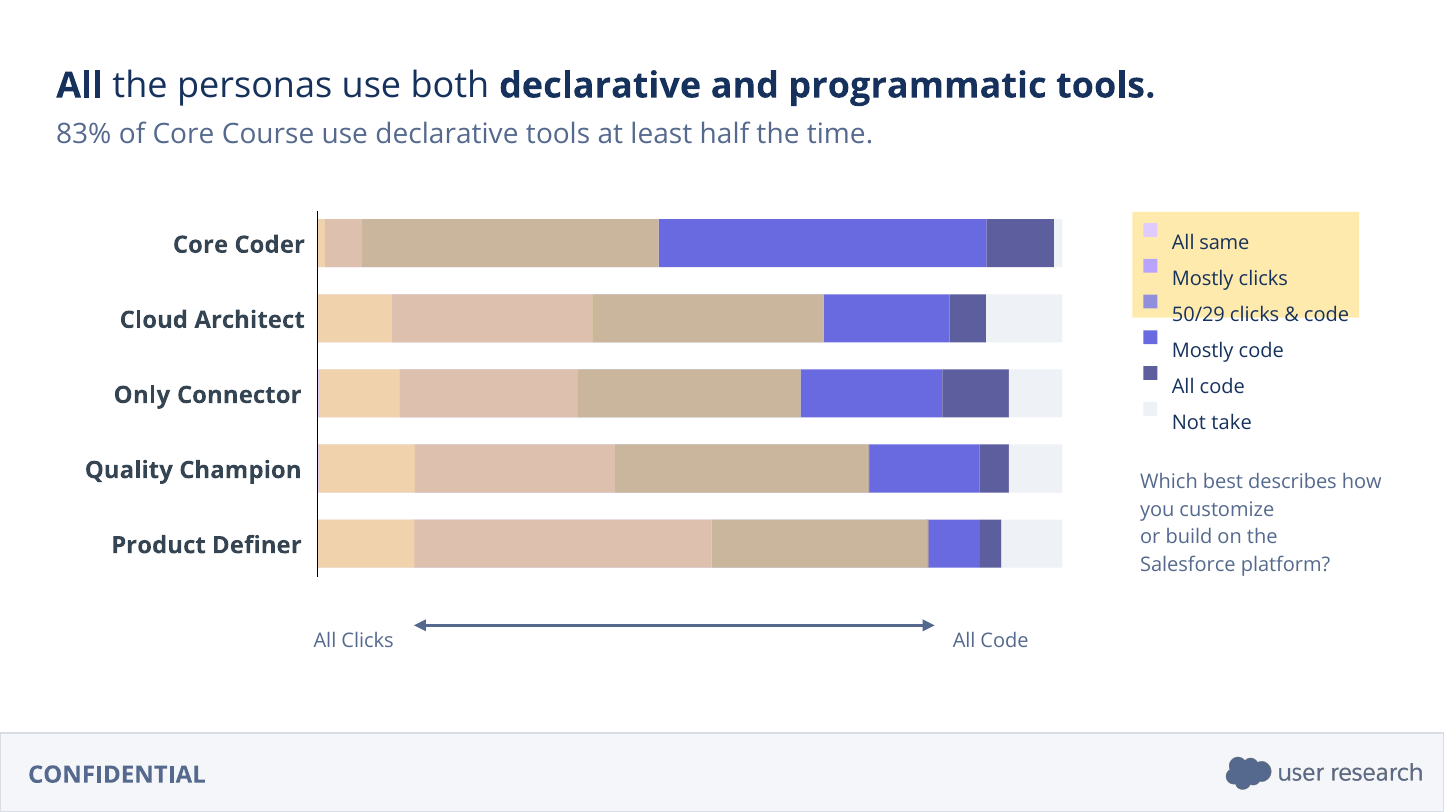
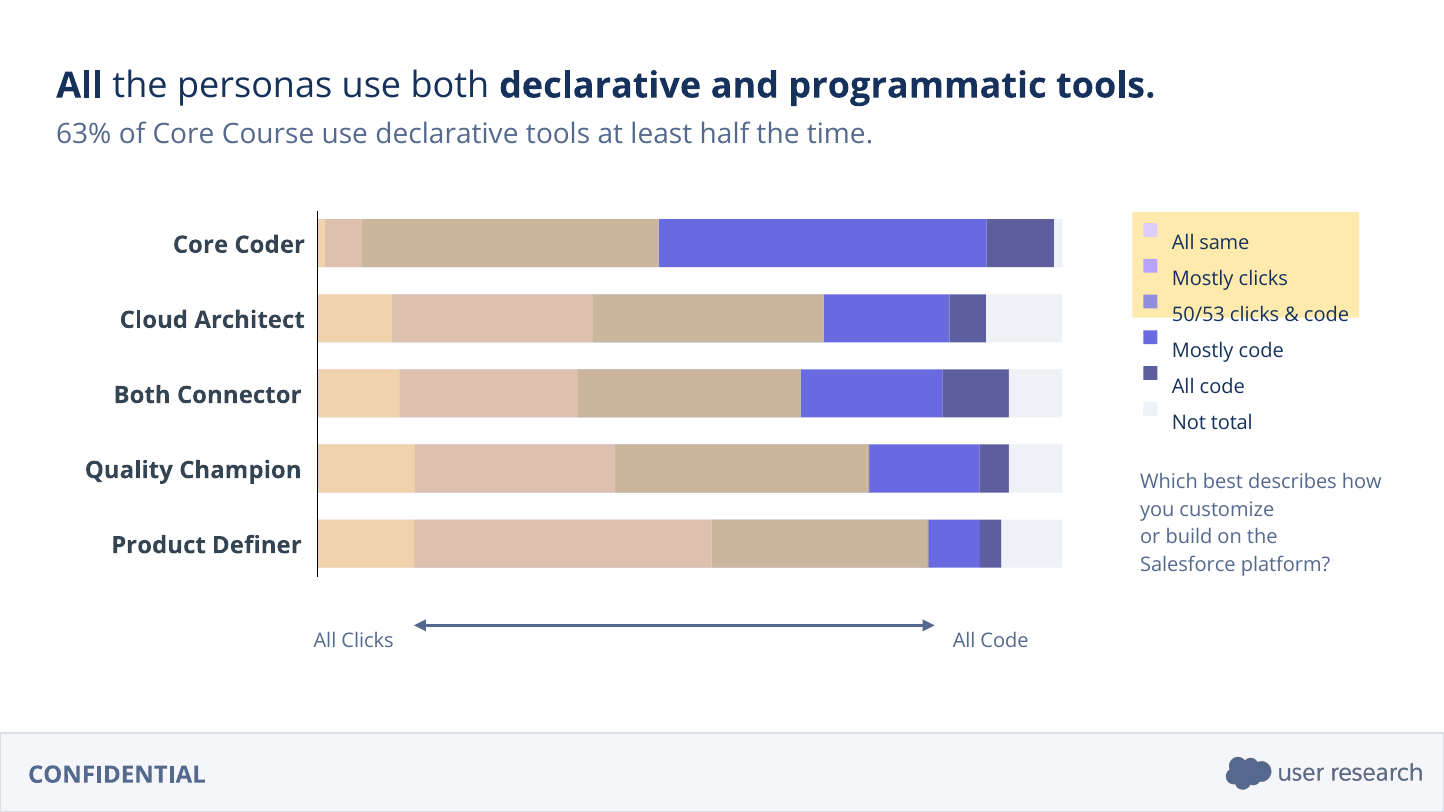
83%: 83% -> 63%
50/29: 50/29 -> 50/53
Only at (142, 395): Only -> Both
take: take -> total
